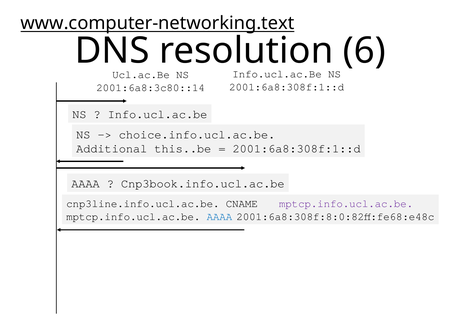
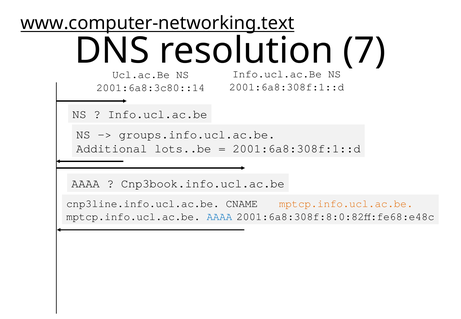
6: 6 -> 7
choice.info.ucl.ac.be: choice.info.ucl.ac.be -> groups.info.ucl.ac.be
this..be: this..be -> lots..be
mptcp.info.ucl.ac.be at (346, 204) colour: purple -> orange
